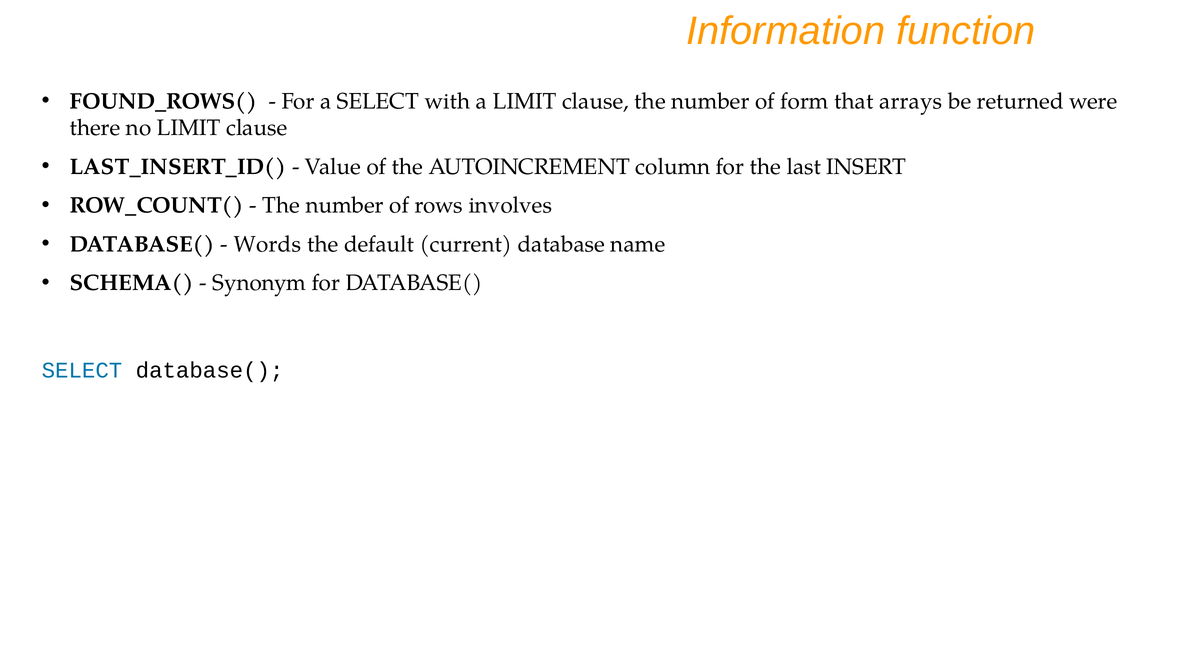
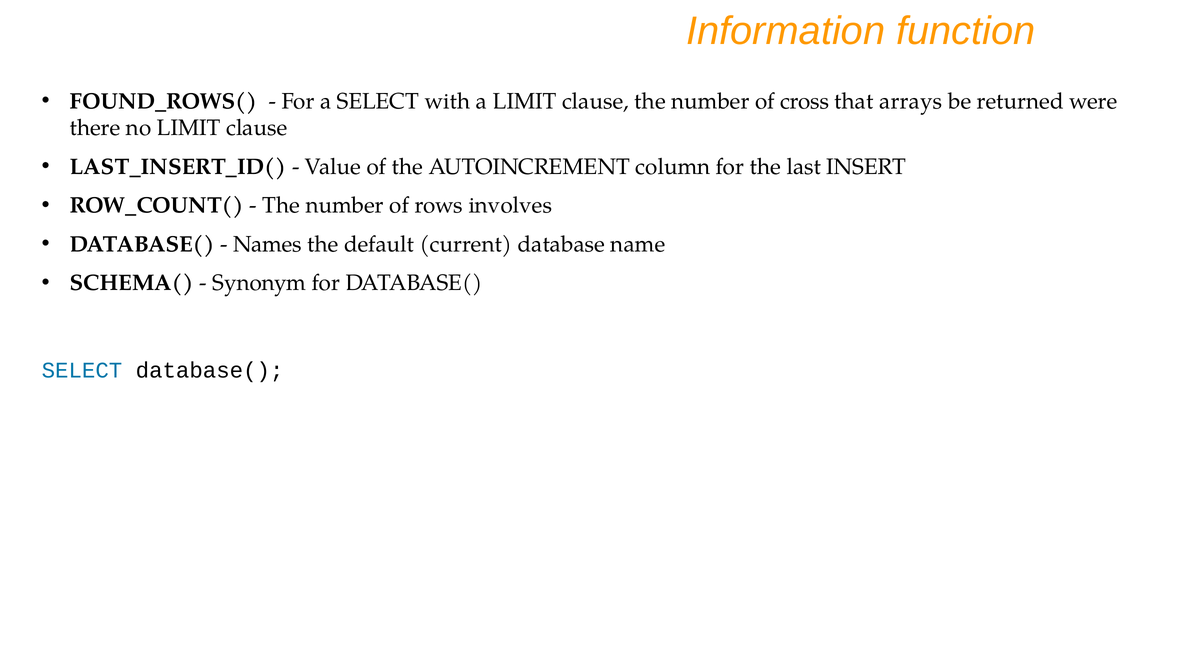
form: form -> cross
Words: Words -> Names
